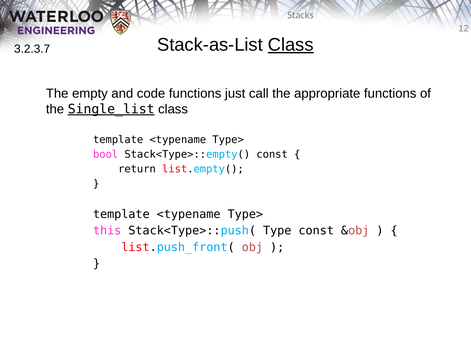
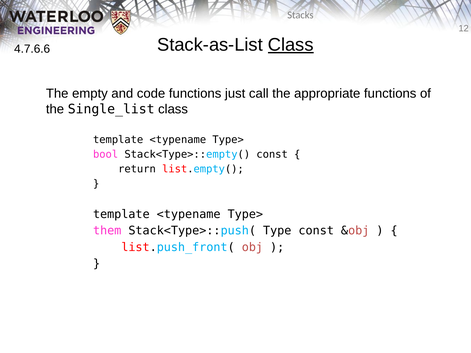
3.2.3.7: 3.2.3.7 -> 4.7.6.6
Single_list underline: present -> none
this: this -> them
